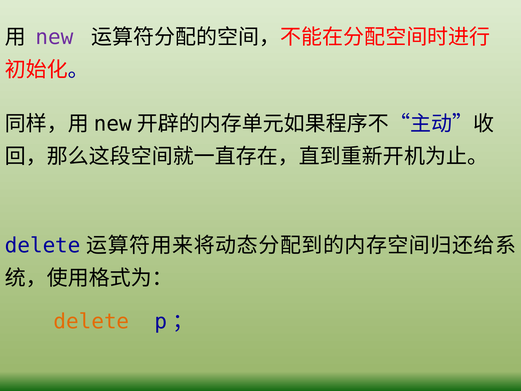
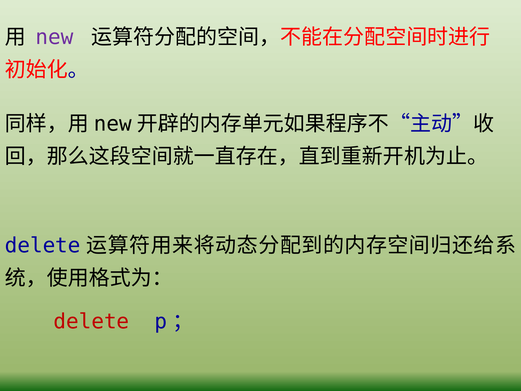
delete at (91, 321) colour: orange -> red
